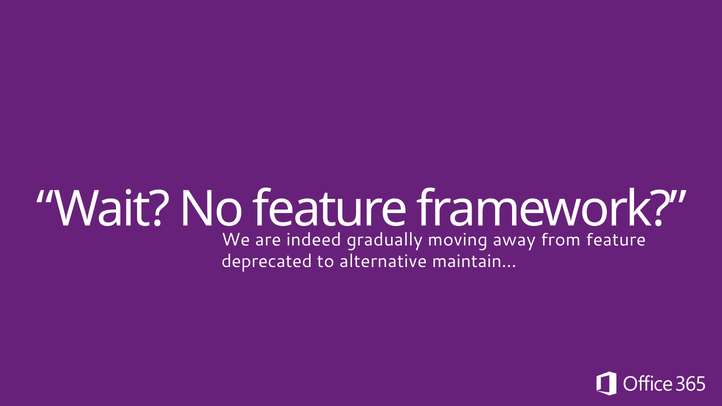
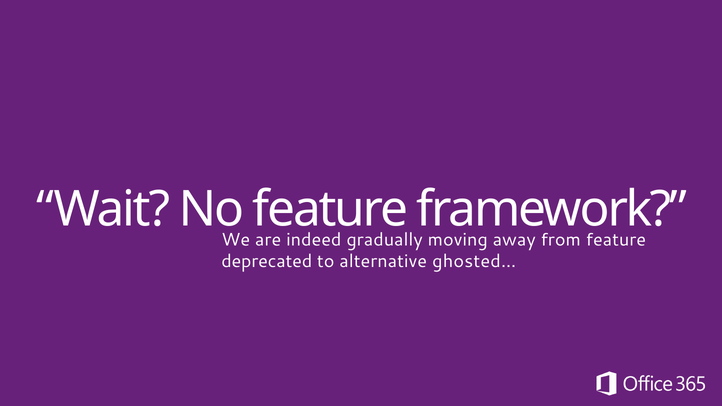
maintain…: maintain… -> ghosted…
